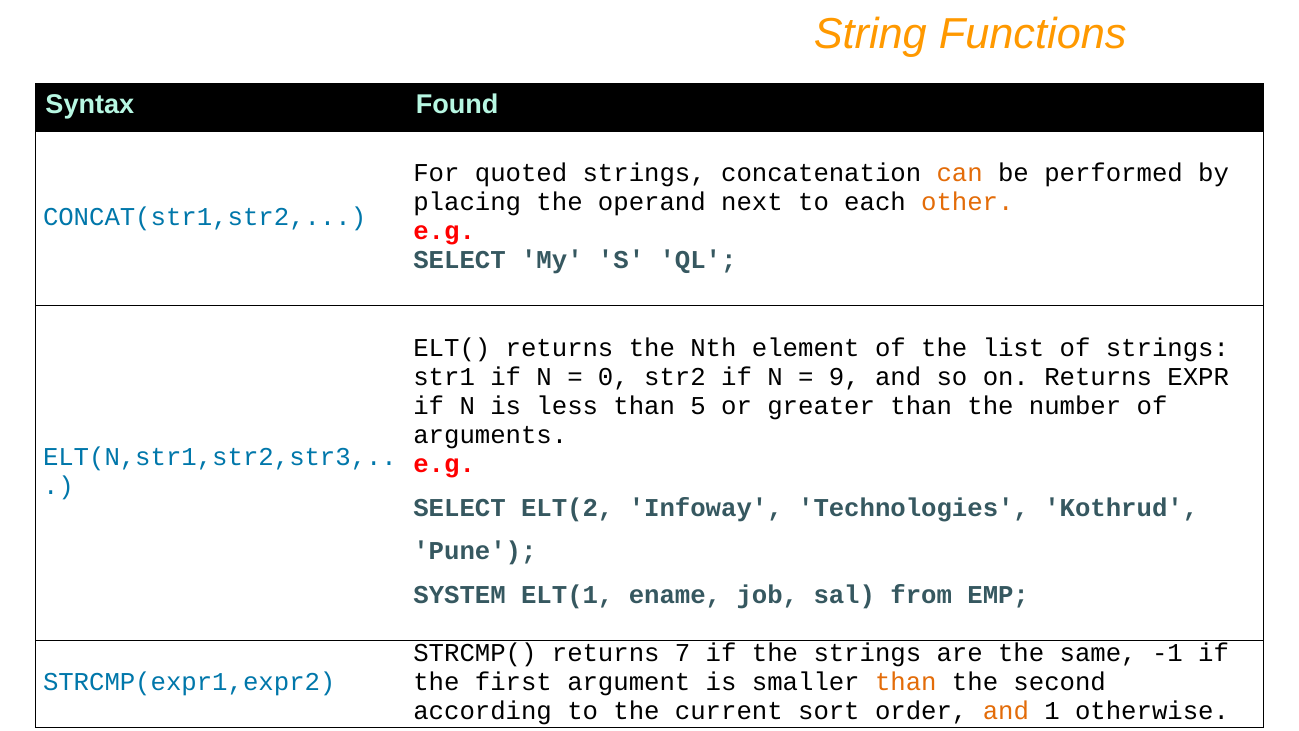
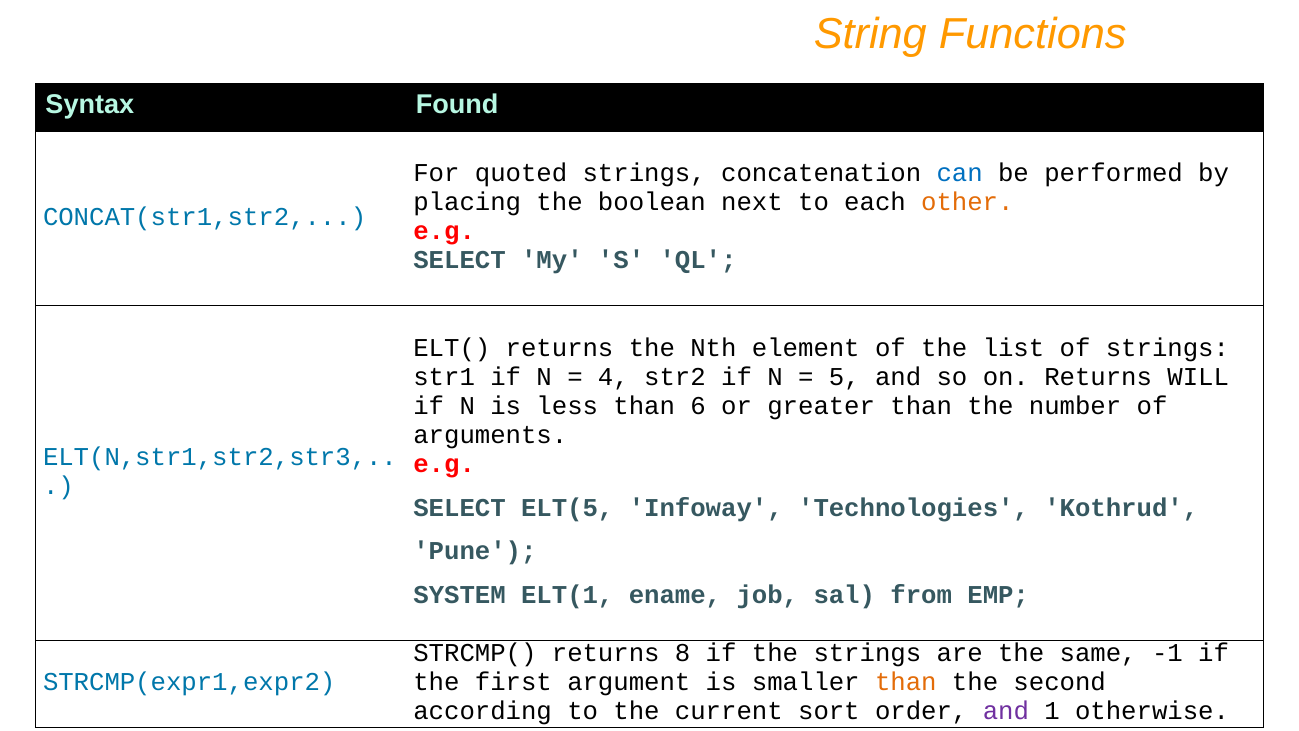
can colour: orange -> blue
operand: operand -> boolean
0: 0 -> 4
9: 9 -> 5
EXPR: EXPR -> WILL
5: 5 -> 6
ELT(2: ELT(2 -> ELT(5
7: 7 -> 8
and at (1006, 711) colour: orange -> purple
